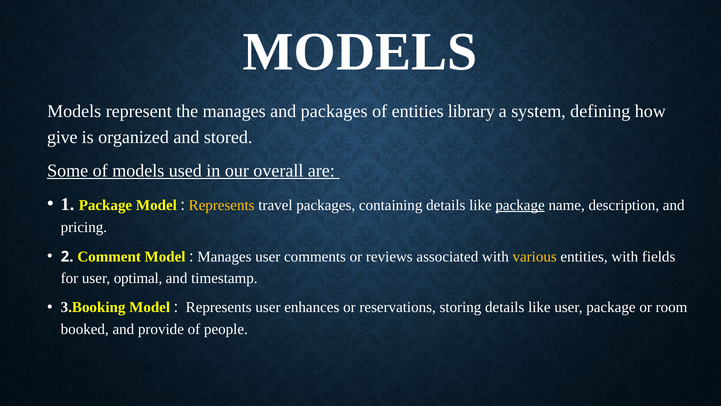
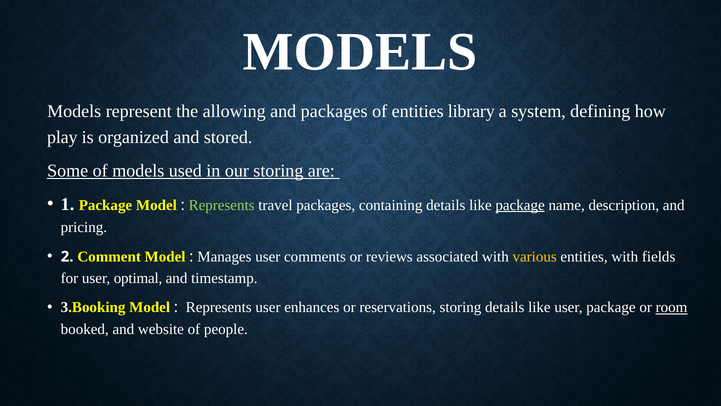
the manages: manages -> allowing
give: give -> play
our overall: overall -> storing
Represents at (222, 205) colour: yellow -> light green
room underline: none -> present
provide: provide -> website
